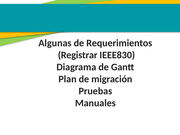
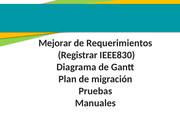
Algunas: Algunas -> Mejorar
